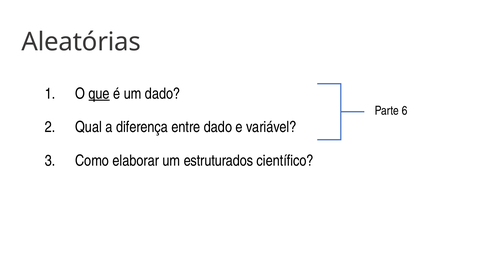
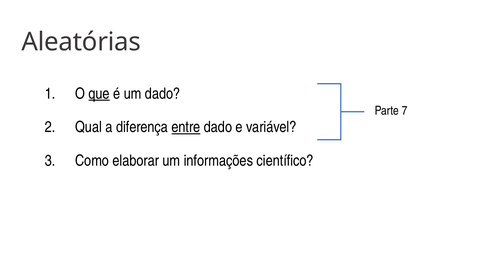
6: 6 -> 7
entre underline: none -> present
estruturados: estruturados -> informações
